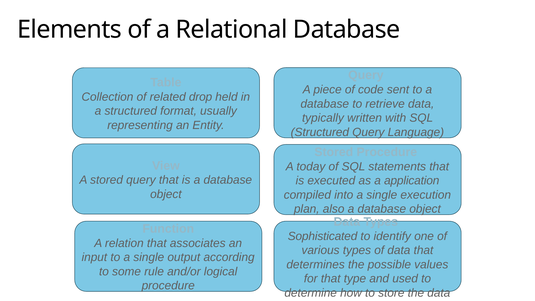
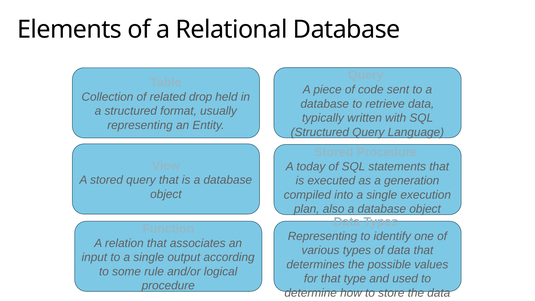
application: application -> generation
Sophisticated at (323, 236): Sophisticated -> Representing
